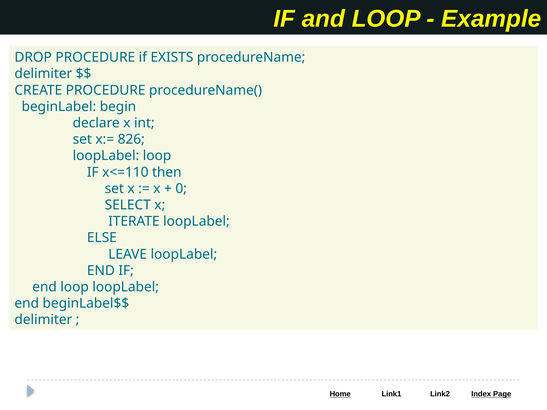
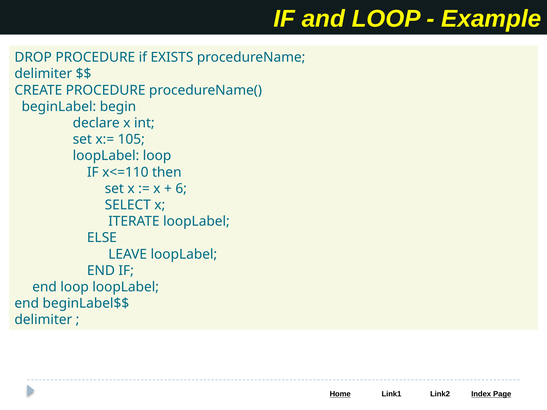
826: 826 -> 105
0: 0 -> 6
